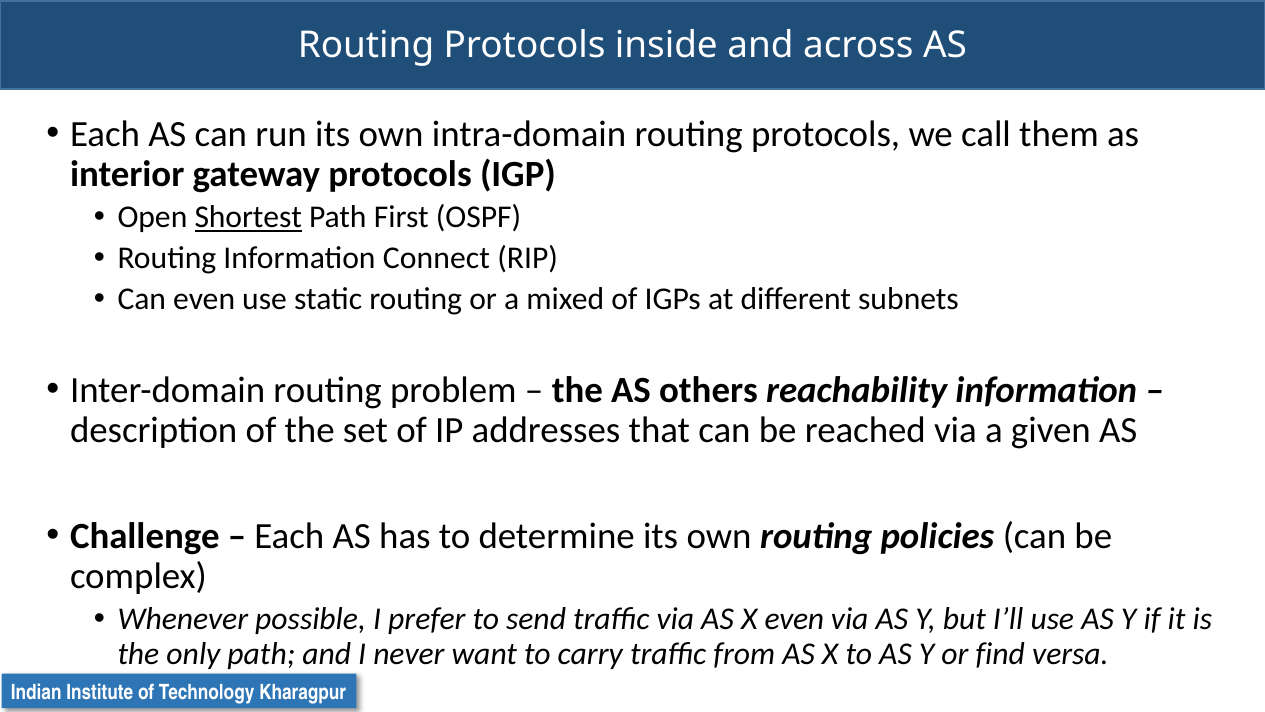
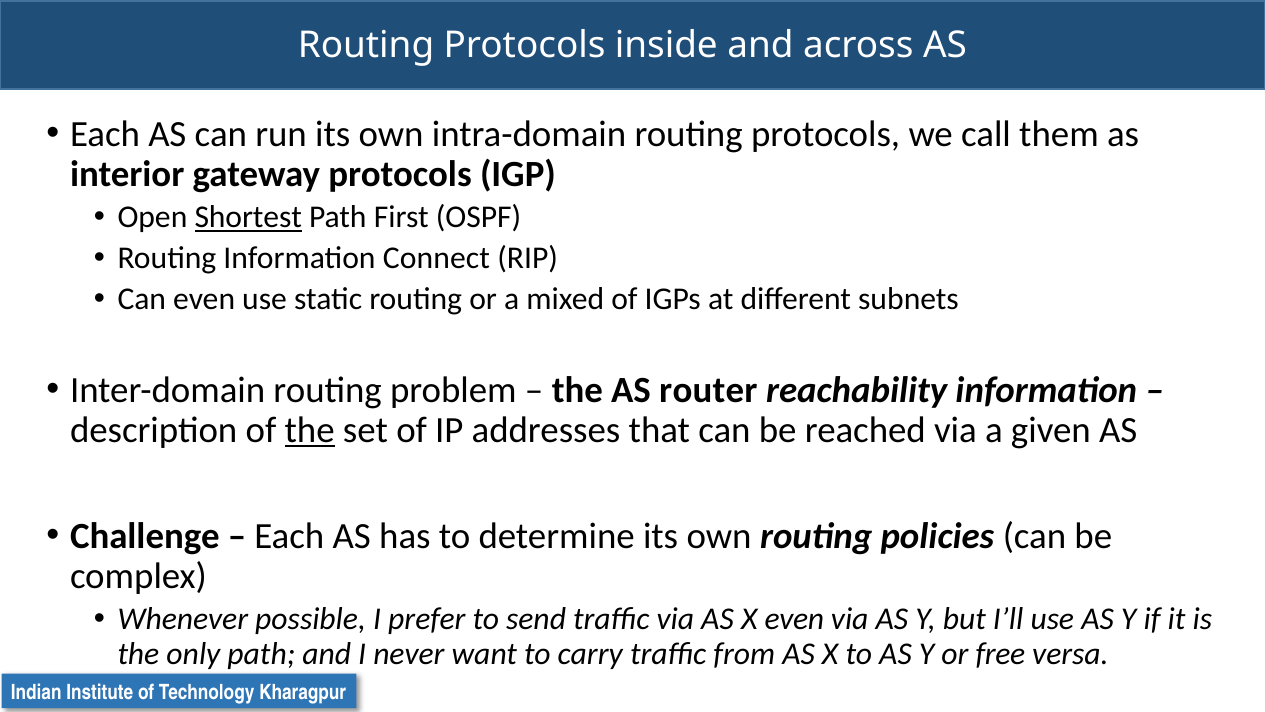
others: others -> router
the at (310, 430) underline: none -> present
find: find -> free
